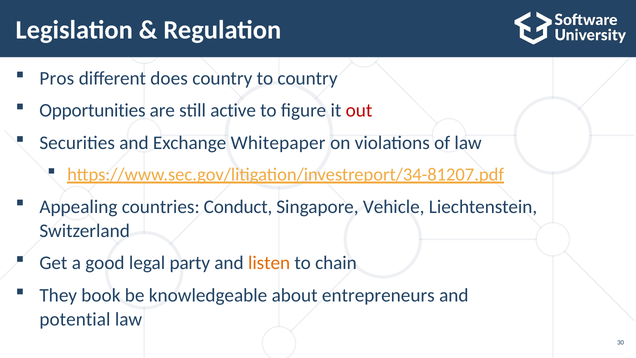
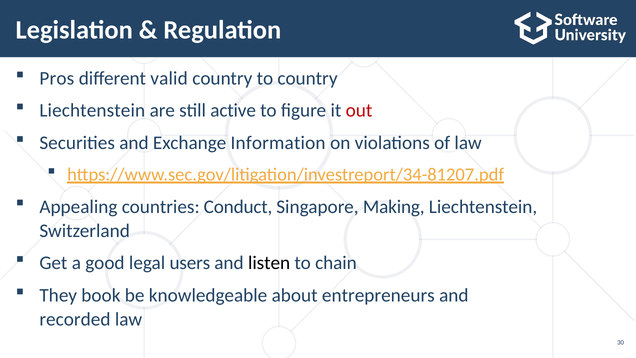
does: does -> valid
Opportunities at (92, 110): Opportunities -> Liechtenstein
Whitepaper: Whitepaper -> Information
Vehicle: Vehicle -> Making
party: party -> users
listen colour: orange -> black
potential: potential -> recorded
